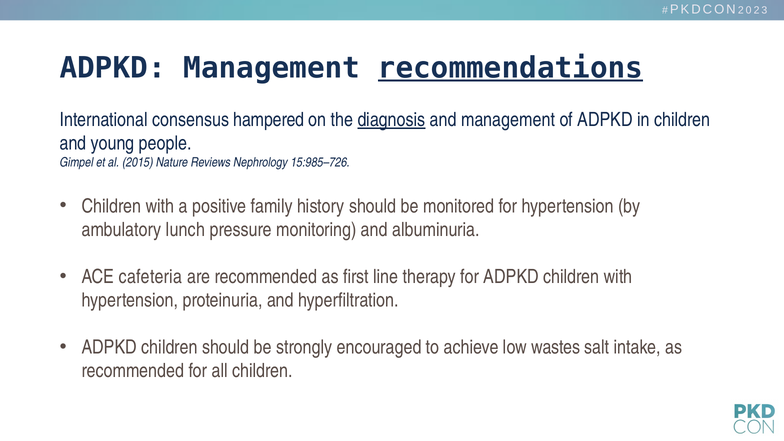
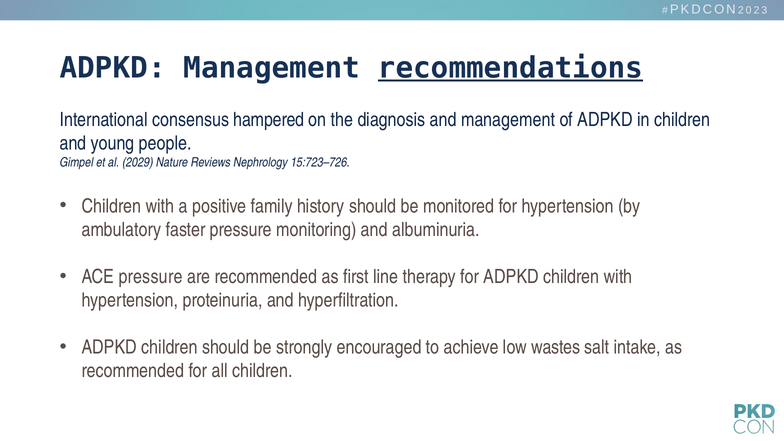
diagnosis underline: present -> none
2015: 2015 -> 2029
15:985–726: 15:985–726 -> 15:723–726
lunch: lunch -> faster
ACE cafeteria: cafeteria -> pressure
